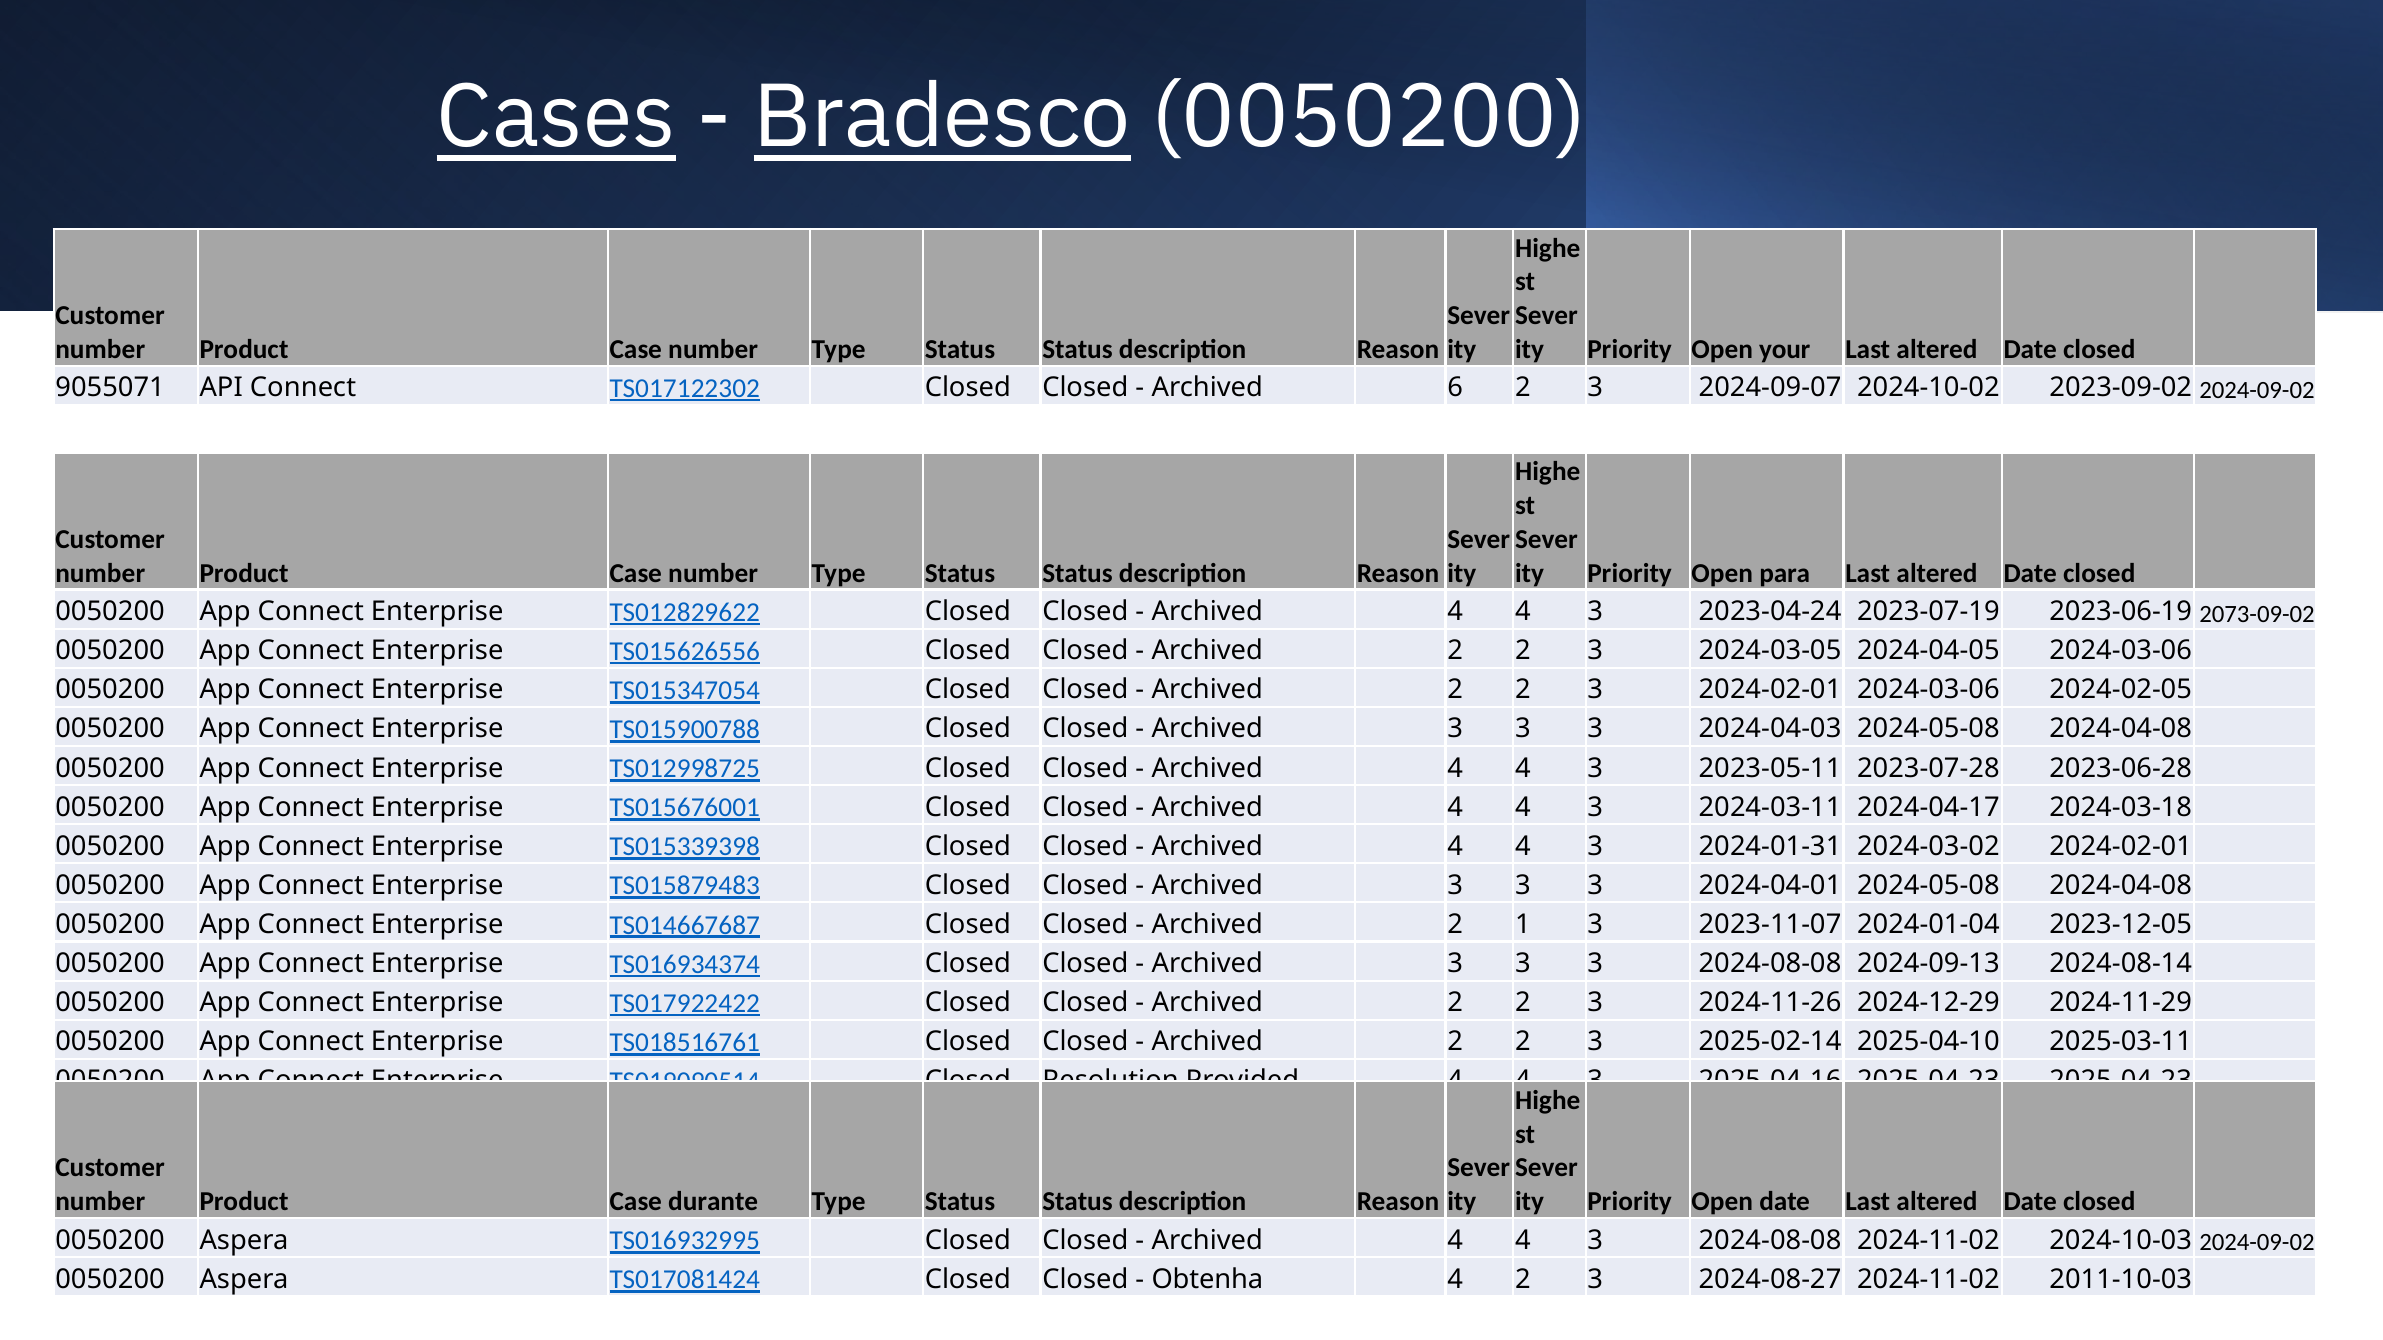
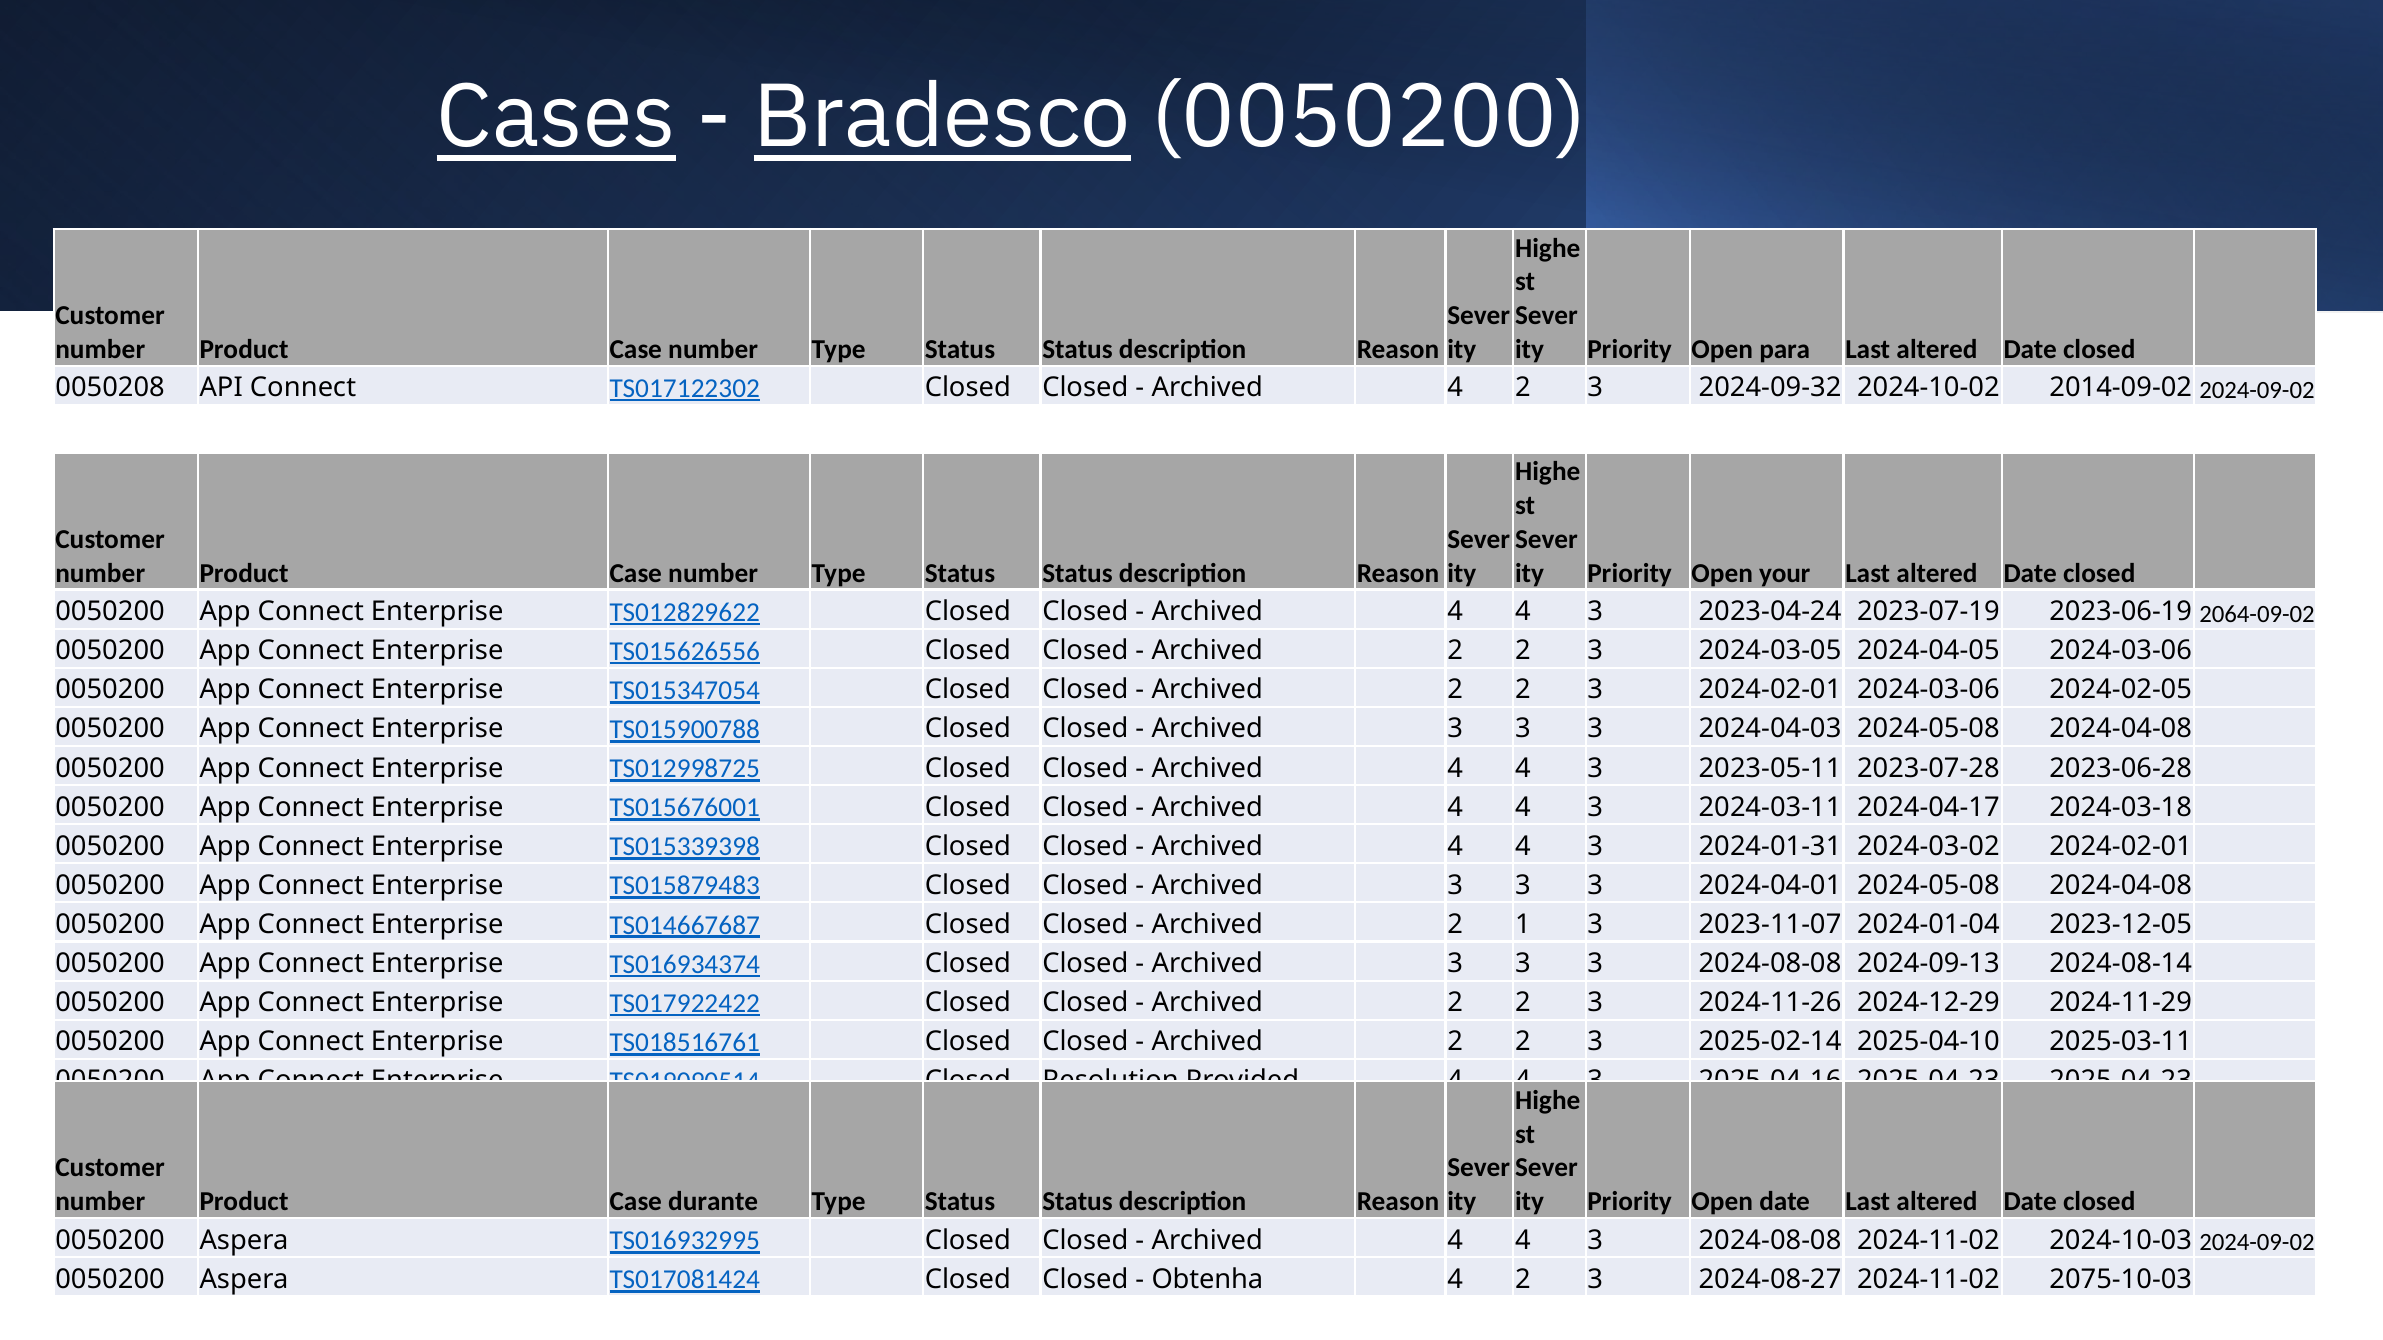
your: your -> para
9055071: 9055071 -> 0050208
6 at (1455, 388): 6 -> 4
2024-09-07: 2024-09-07 -> 2024-09-32
2023-09-02: 2023-09-02 -> 2014-09-02
para: para -> your
2073-09-02: 2073-09-02 -> 2064-09-02
2011-10-03: 2011-10-03 -> 2075-10-03
